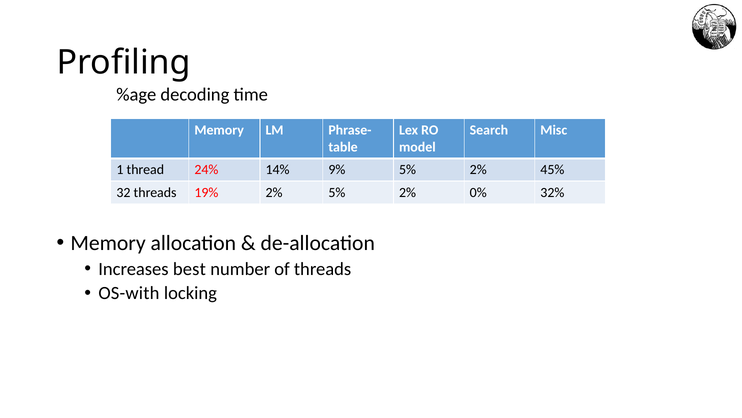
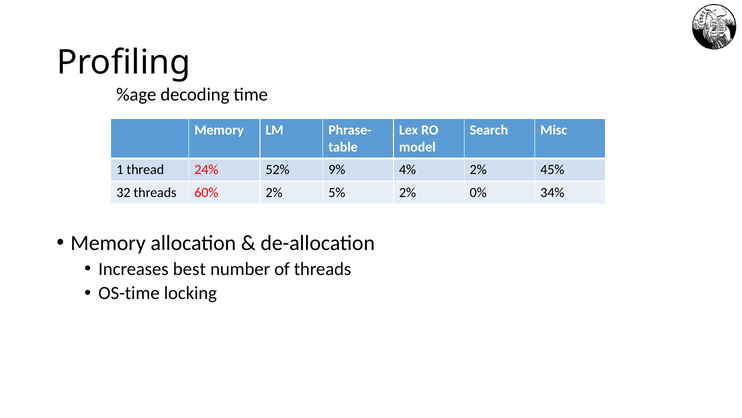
14%: 14% -> 52%
9% 5%: 5% -> 4%
19%: 19% -> 60%
32%: 32% -> 34%
OS-with: OS-with -> OS-time
